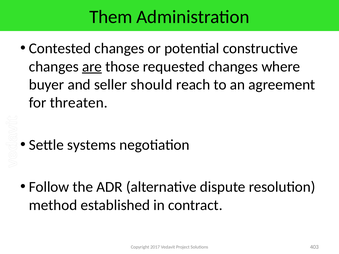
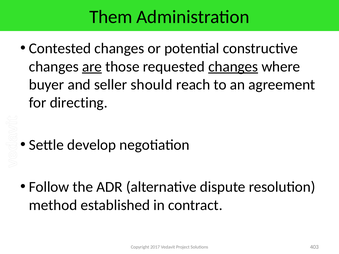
changes at (233, 67) underline: none -> present
threaten: threaten -> directing
systems: systems -> develop
